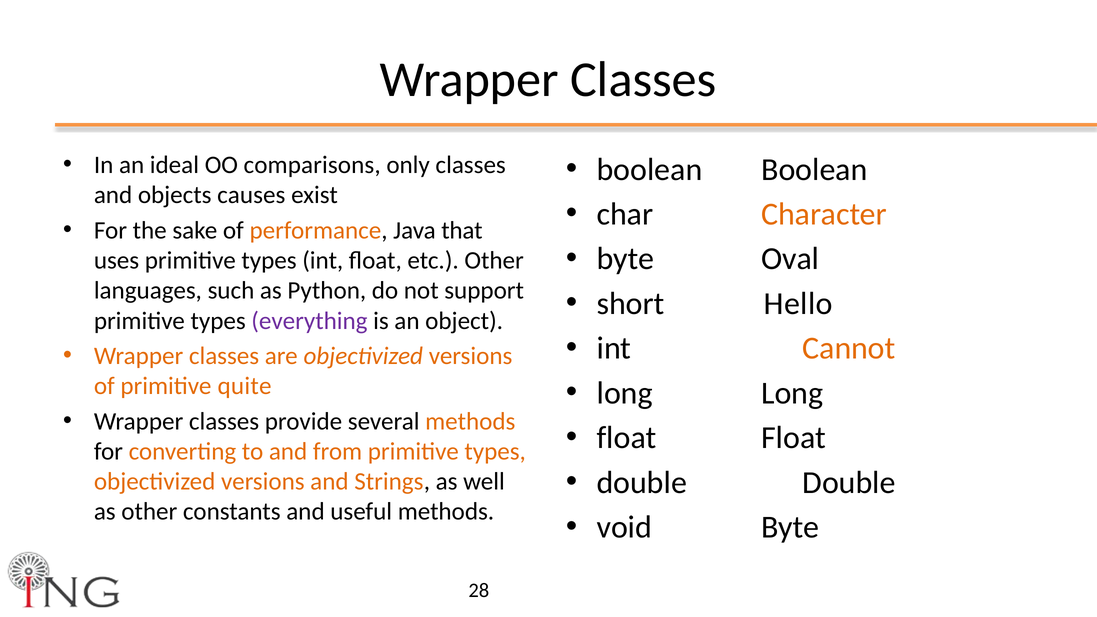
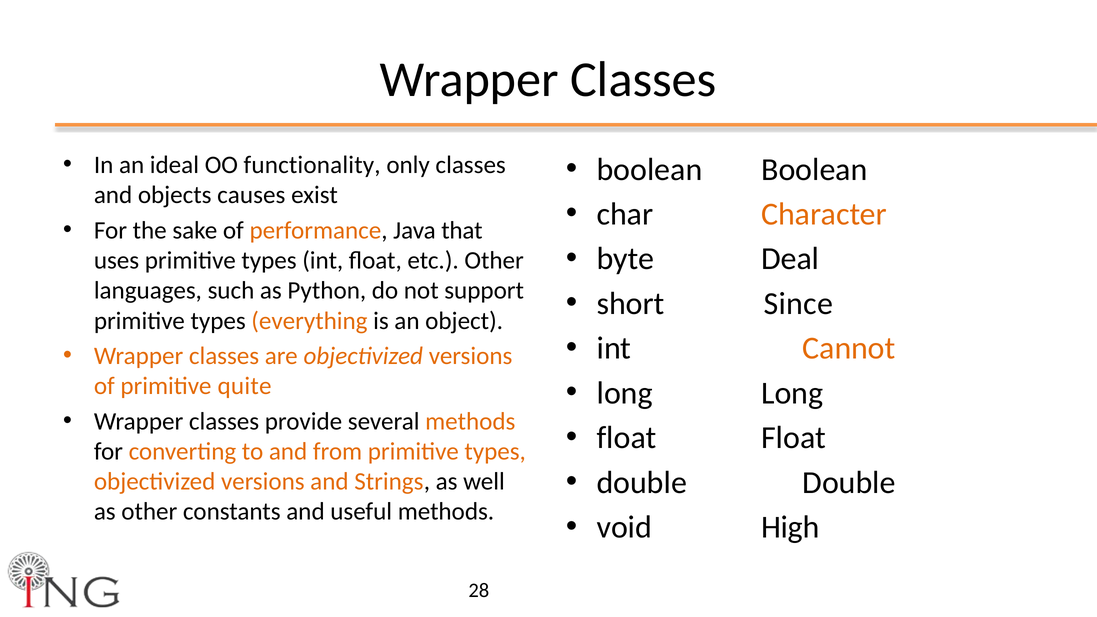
comparisons: comparisons -> functionality
Oval: Oval -> Deal
Hello: Hello -> Since
everything colour: purple -> orange
void Byte: Byte -> High
